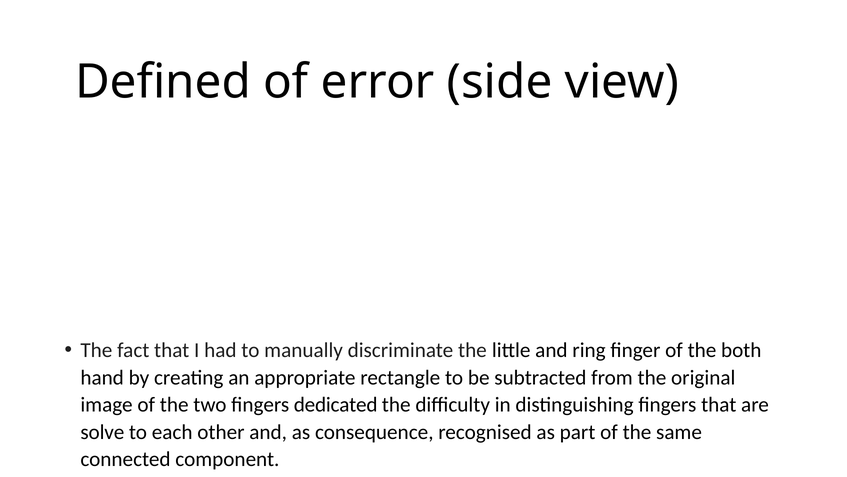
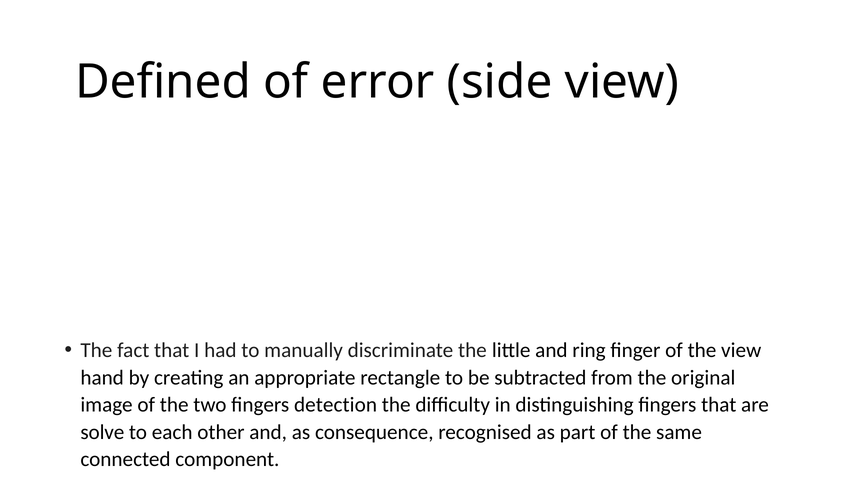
the both: both -> view
dedicated: dedicated -> detection
